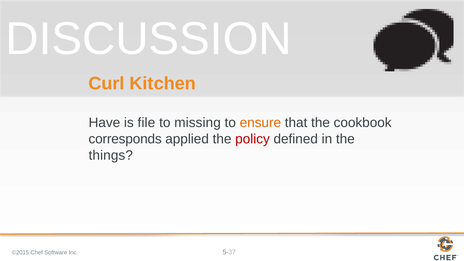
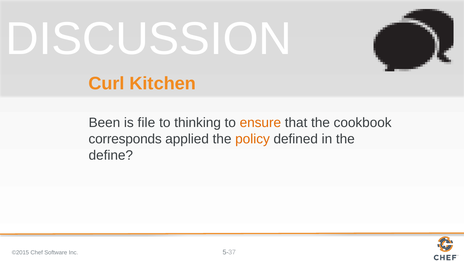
Have: Have -> Been
missing: missing -> thinking
policy colour: red -> orange
things: things -> define
